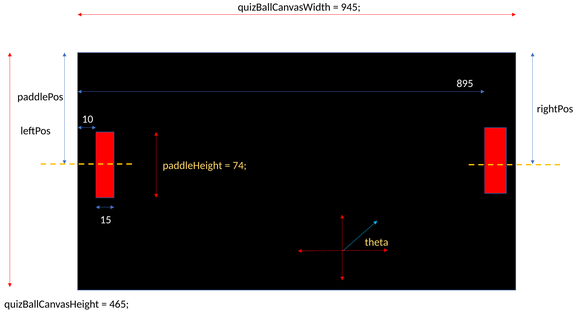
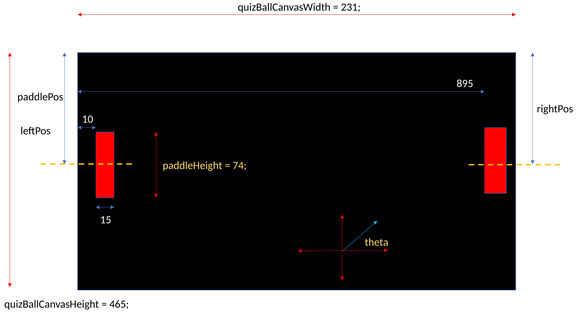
945: 945 -> 231
